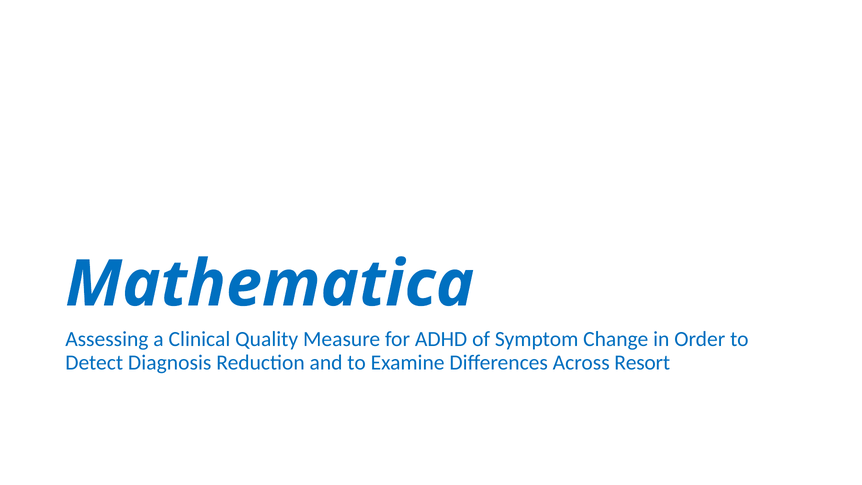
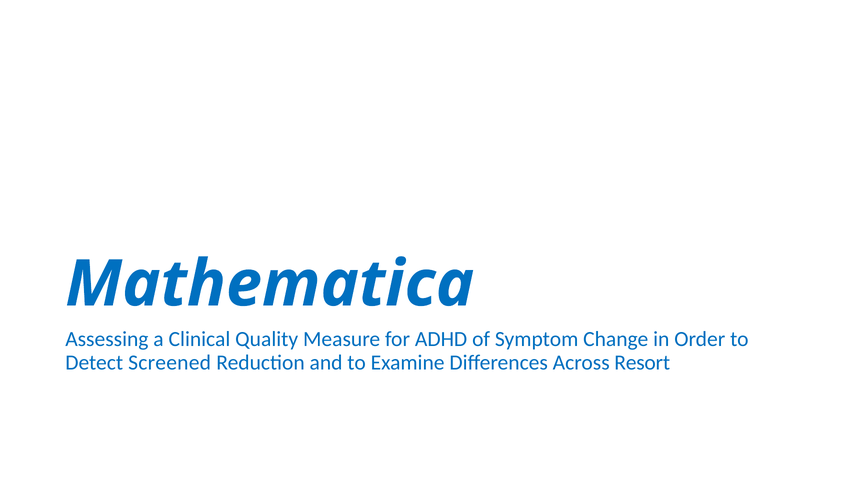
Diagnosis: Diagnosis -> Screened
